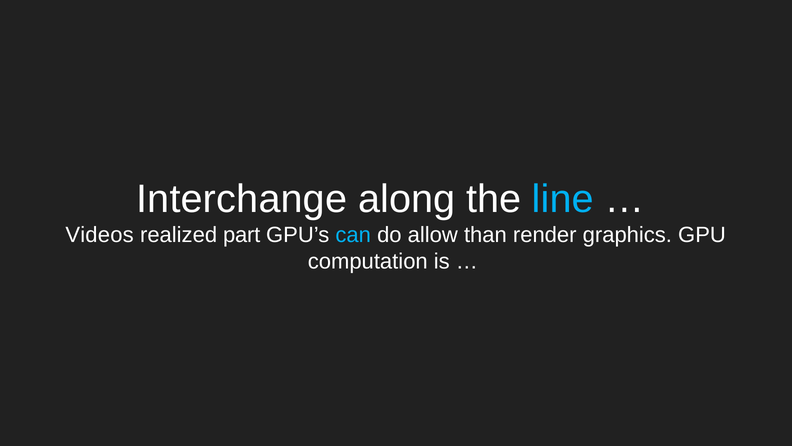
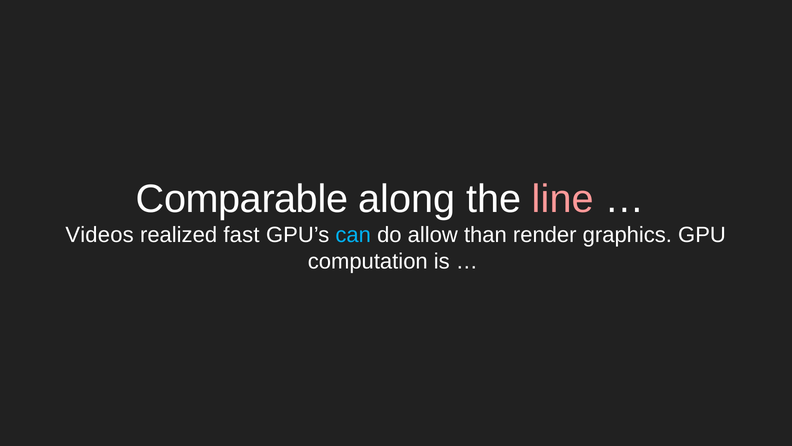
Interchange: Interchange -> Comparable
line colour: light blue -> pink
part: part -> fast
